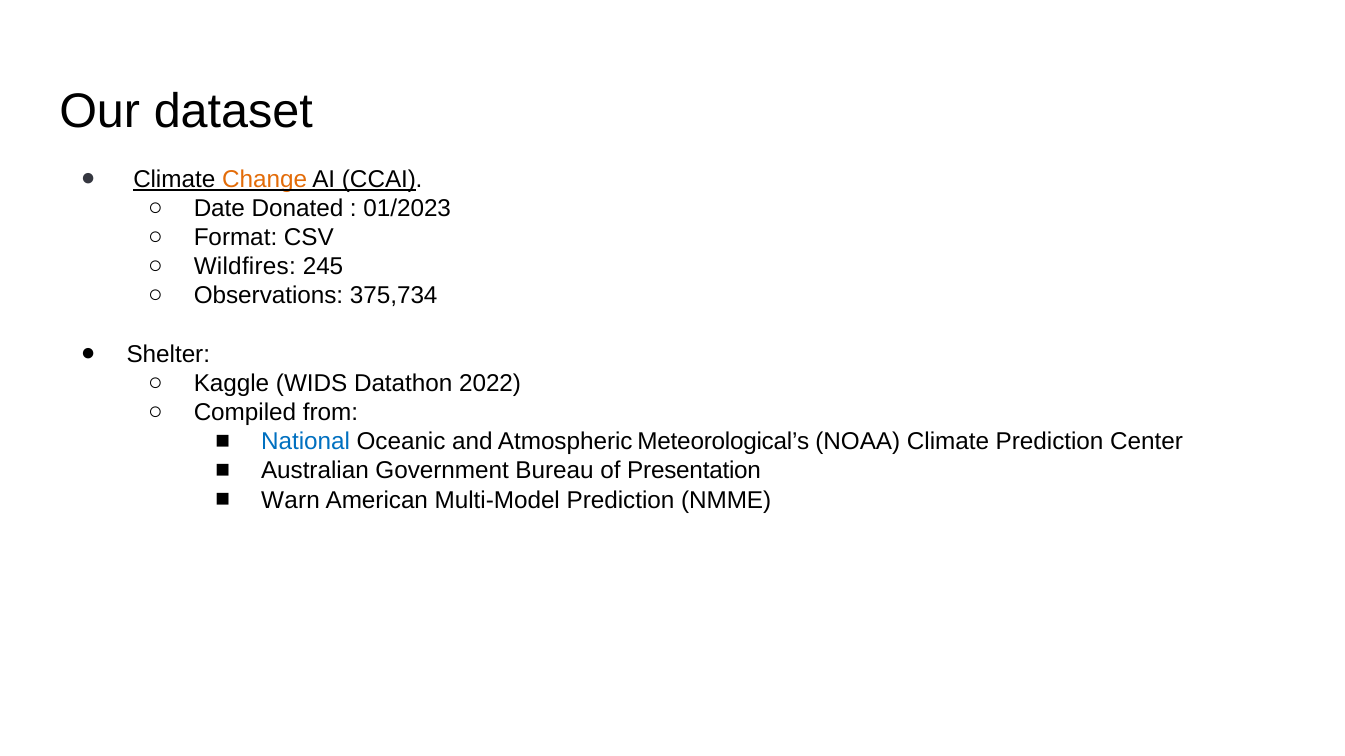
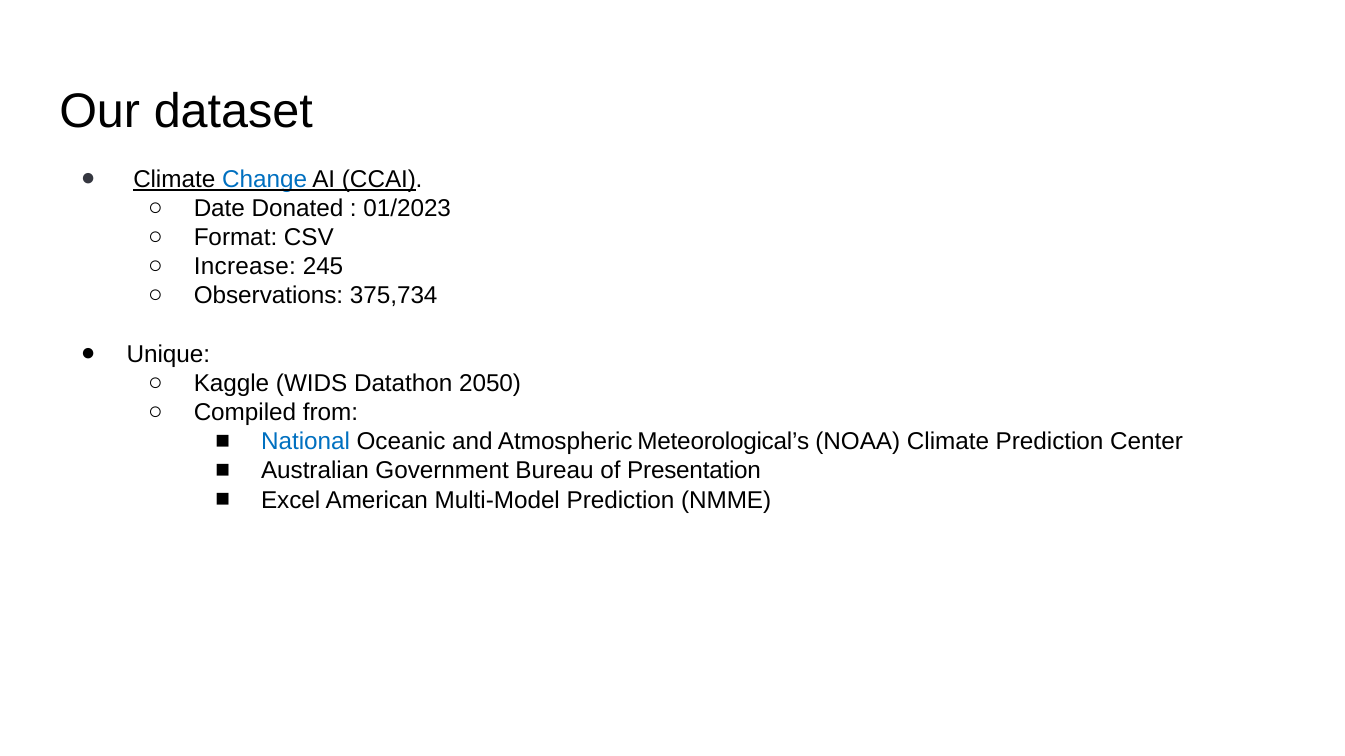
Change colour: orange -> blue
Wildfires: Wildfires -> Increase
Shelter: Shelter -> Unique
2022: 2022 -> 2050
Warn: Warn -> Excel
